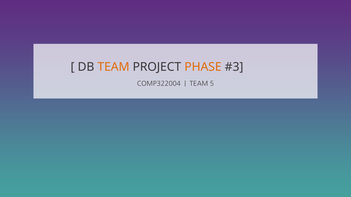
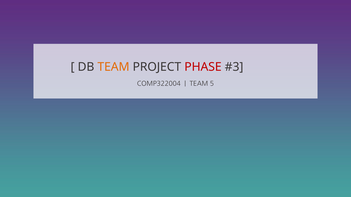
PHASE colour: orange -> red
